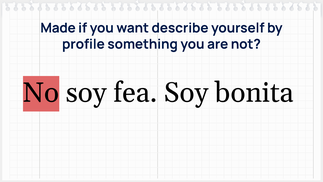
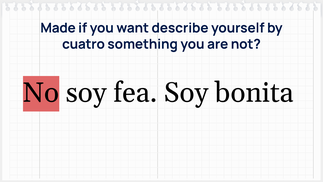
profile: profile -> cuatro
